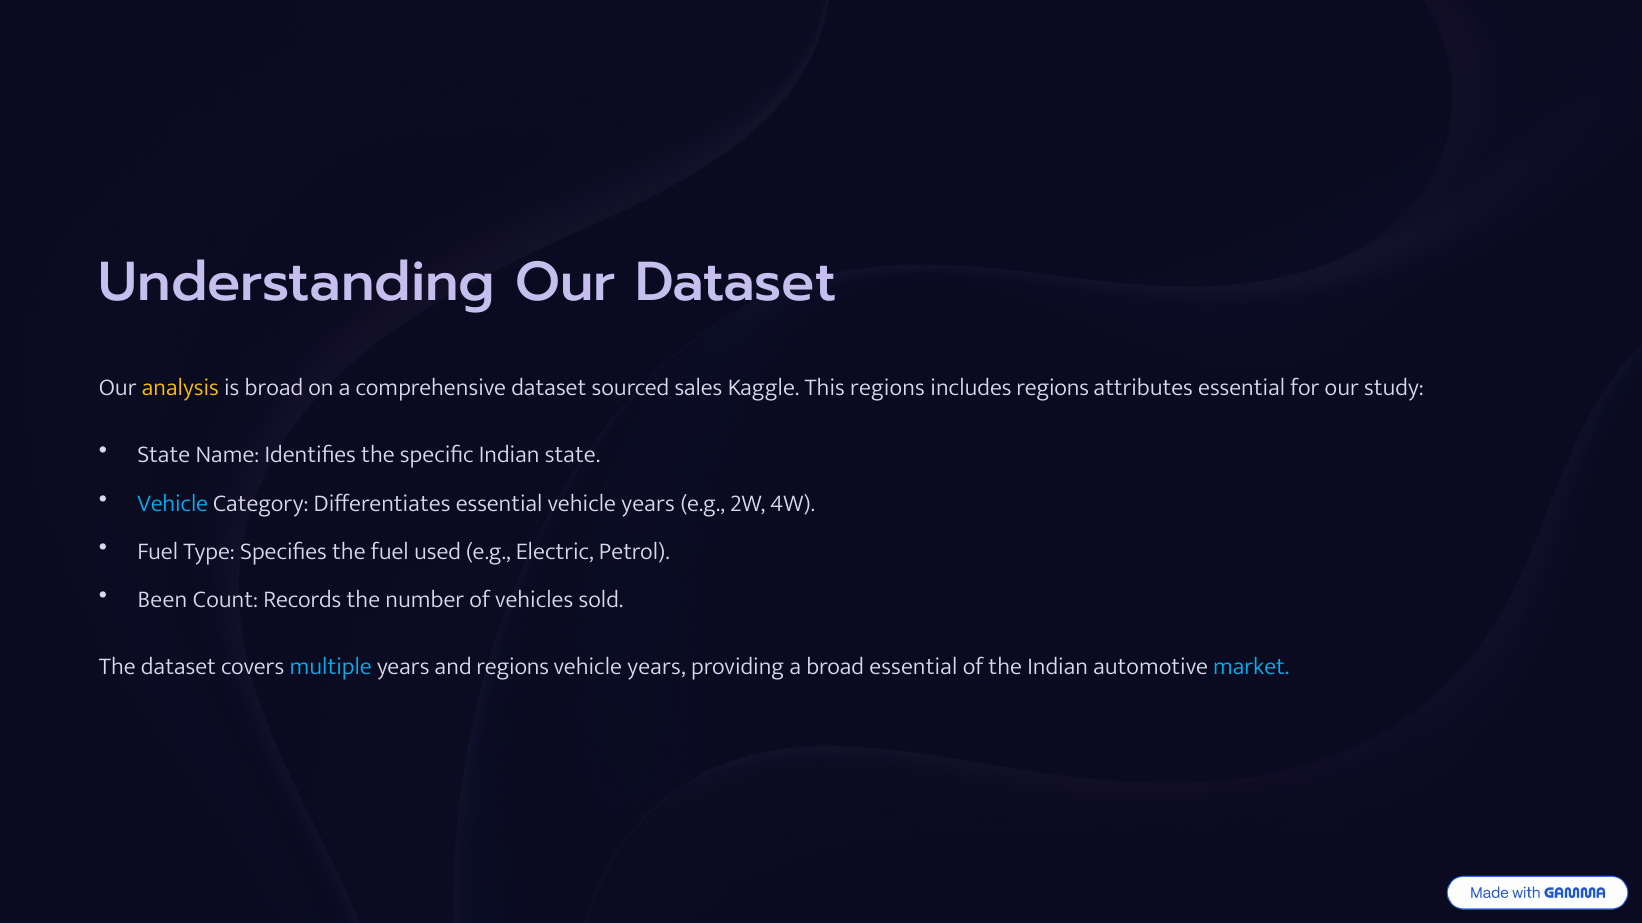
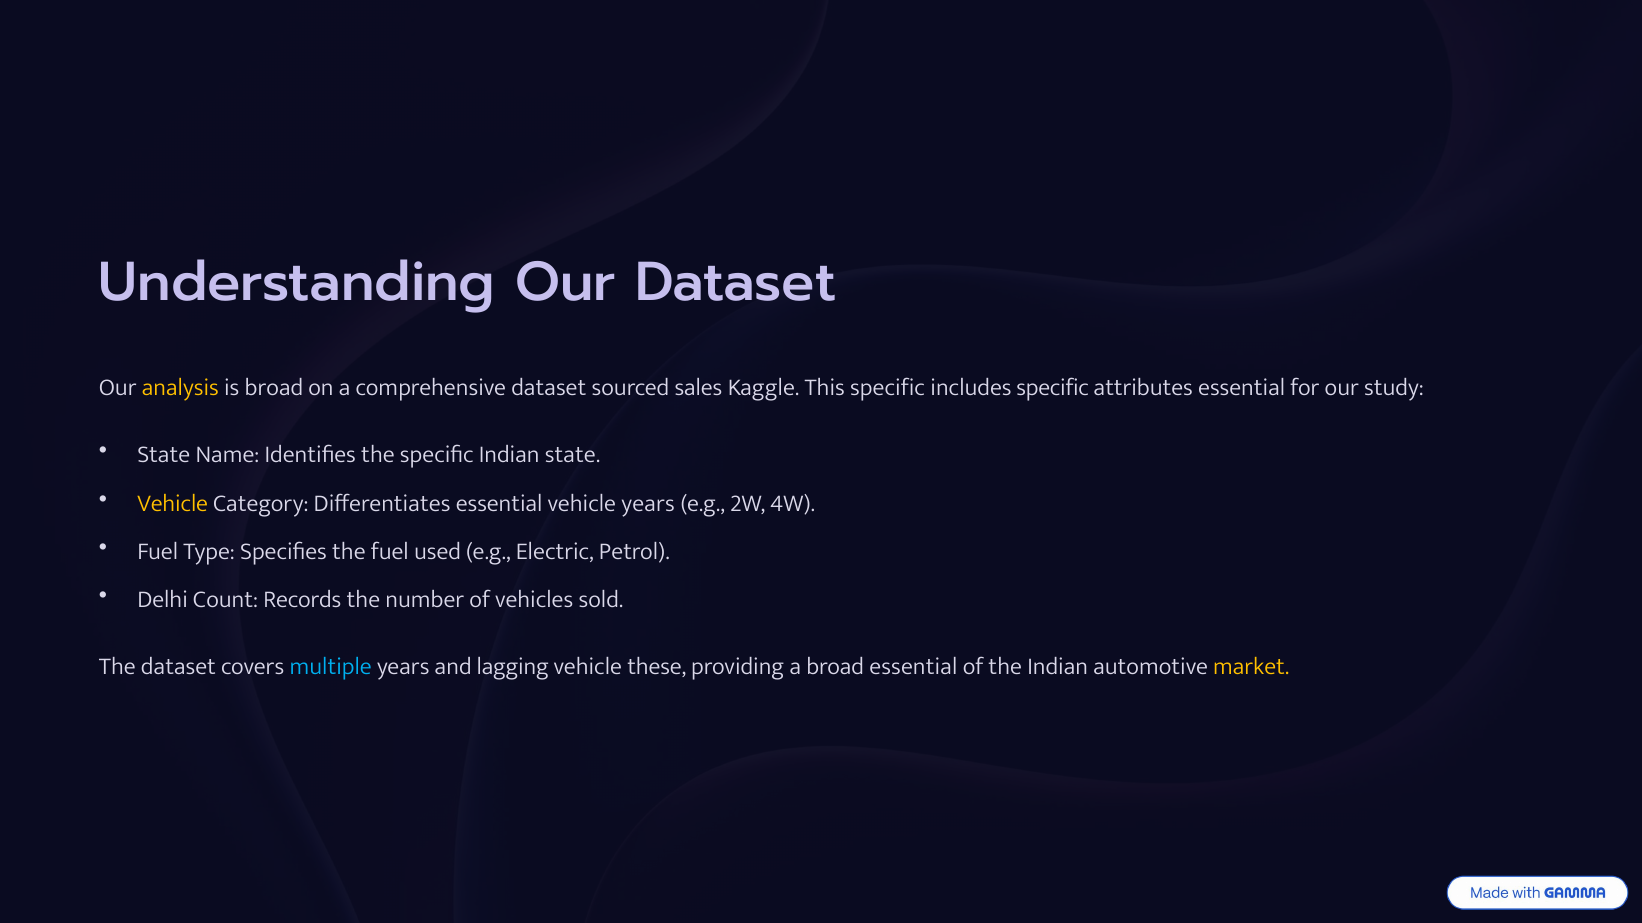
This regions: regions -> specific
includes regions: regions -> specific
Vehicle at (173, 503) colour: light blue -> yellow
Been: Been -> Delhi
and regions: regions -> lagging
years at (657, 667): years -> these
market colour: light blue -> yellow
